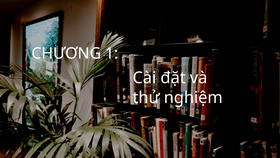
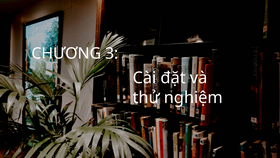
1: 1 -> 3
